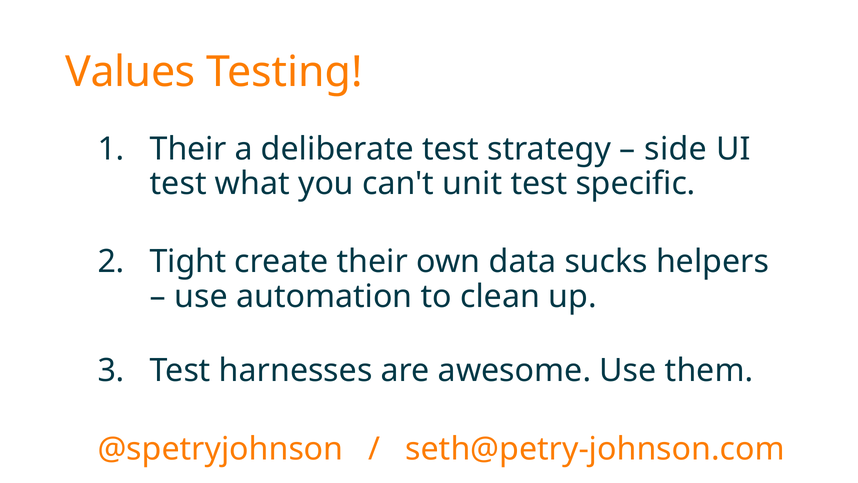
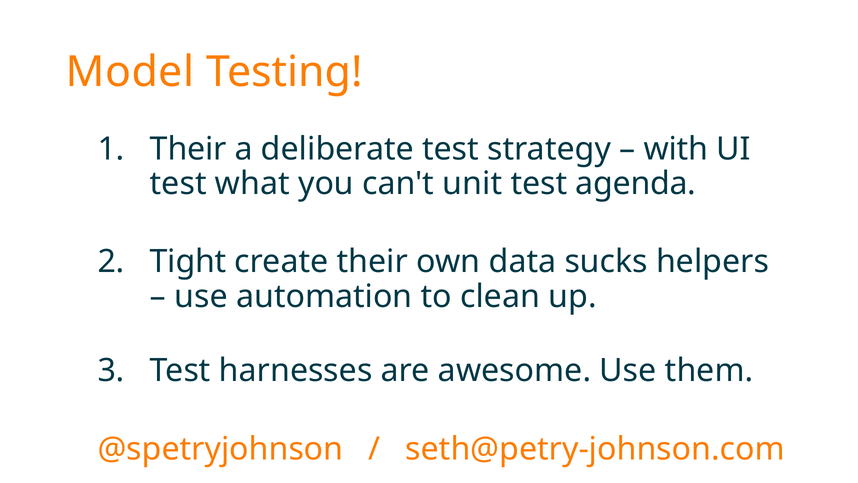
Values: Values -> Model
side: side -> with
specific: specific -> agenda
